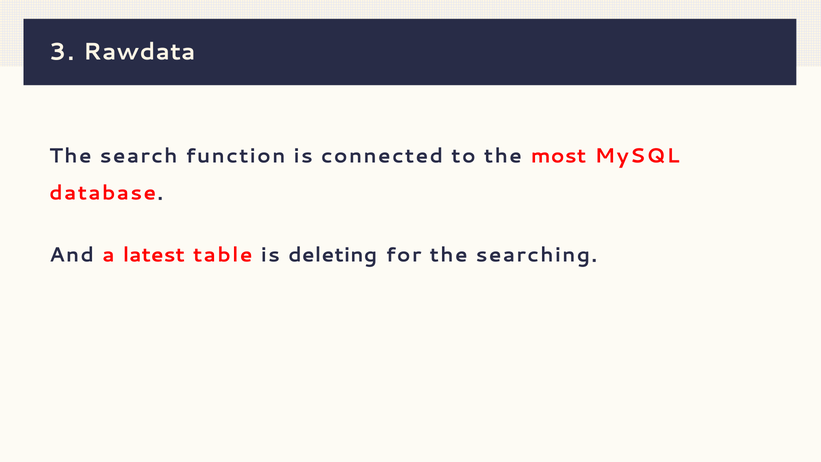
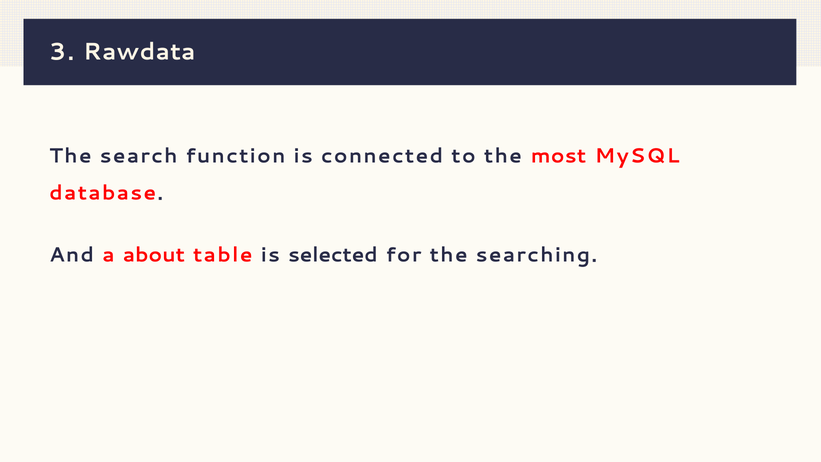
latest: latest -> about
deleting: deleting -> selected
